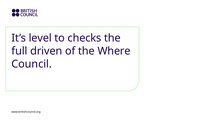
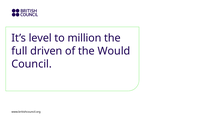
checks: checks -> million
Where: Where -> Would
